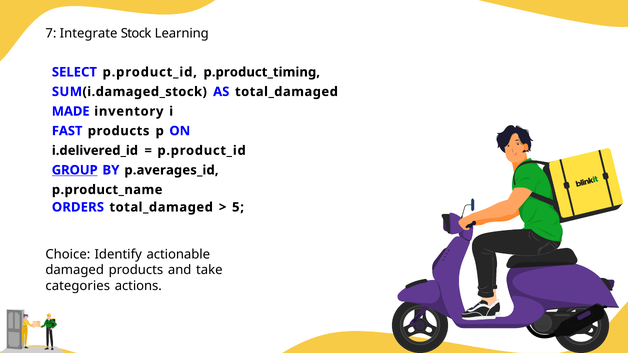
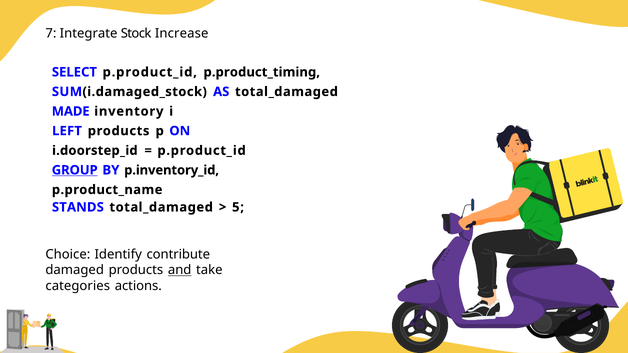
Learning: Learning -> Increase
FAST: FAST -> LEFT
i.delivered_id: i.delivered_id -> i.doorstep_id
p.averages_id: p.averages_id -> p.inventory_id
ORDERS: ORDERS -> STANDS
actionable: actionable -> contribute
and underline: none -> present
